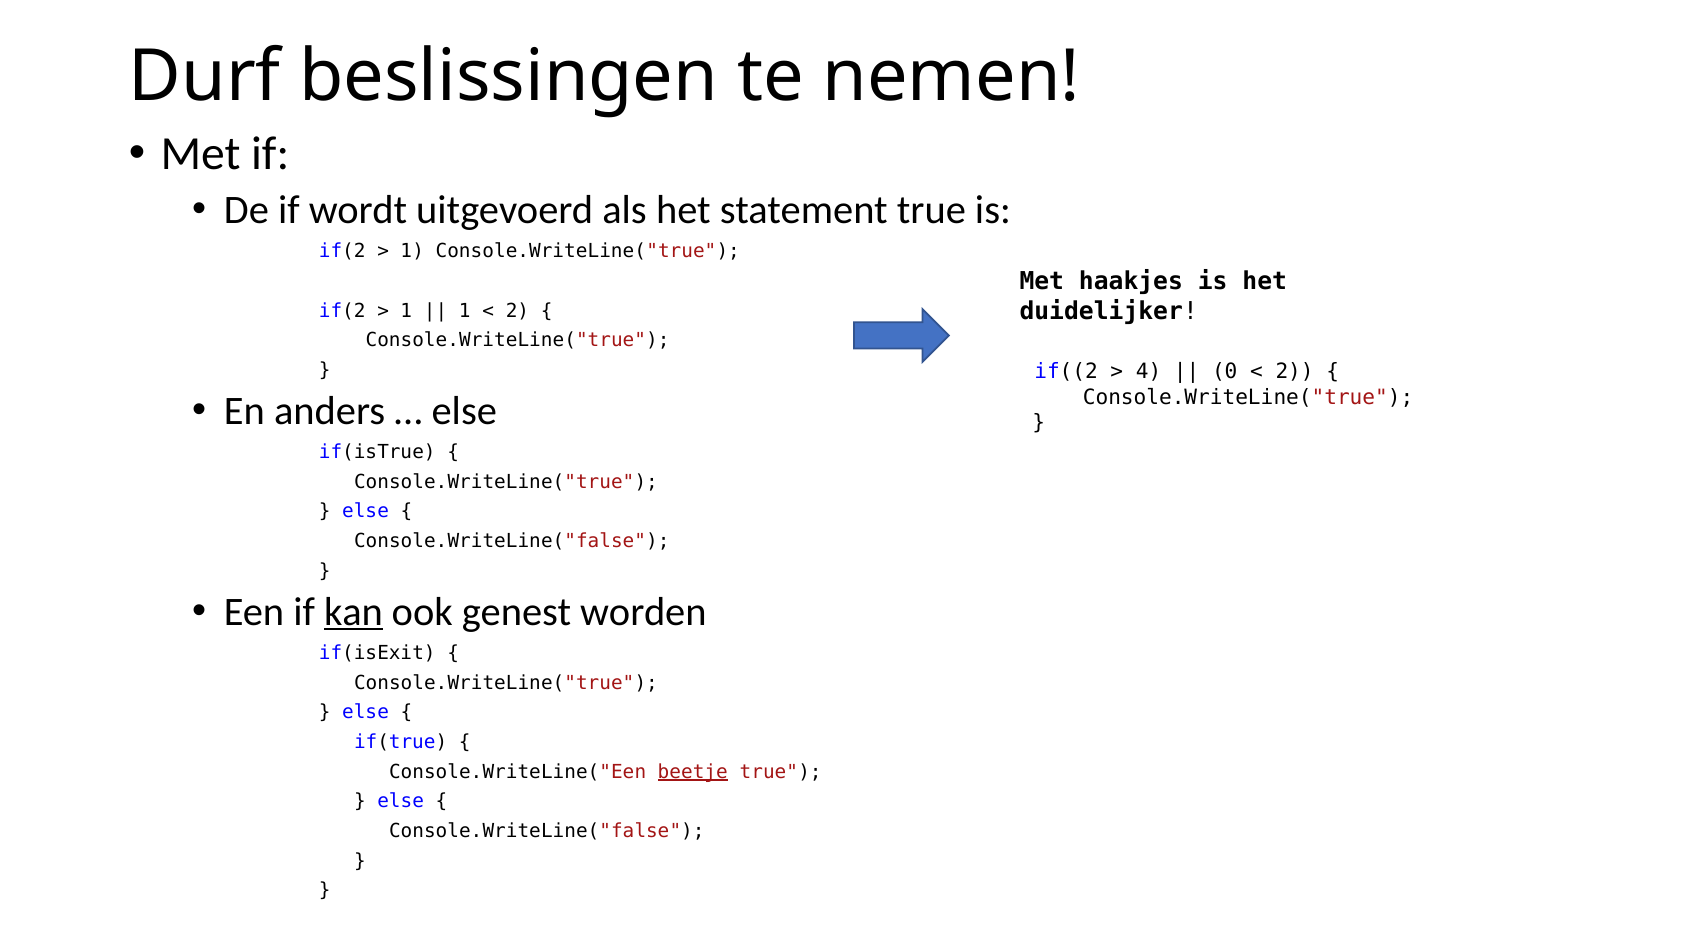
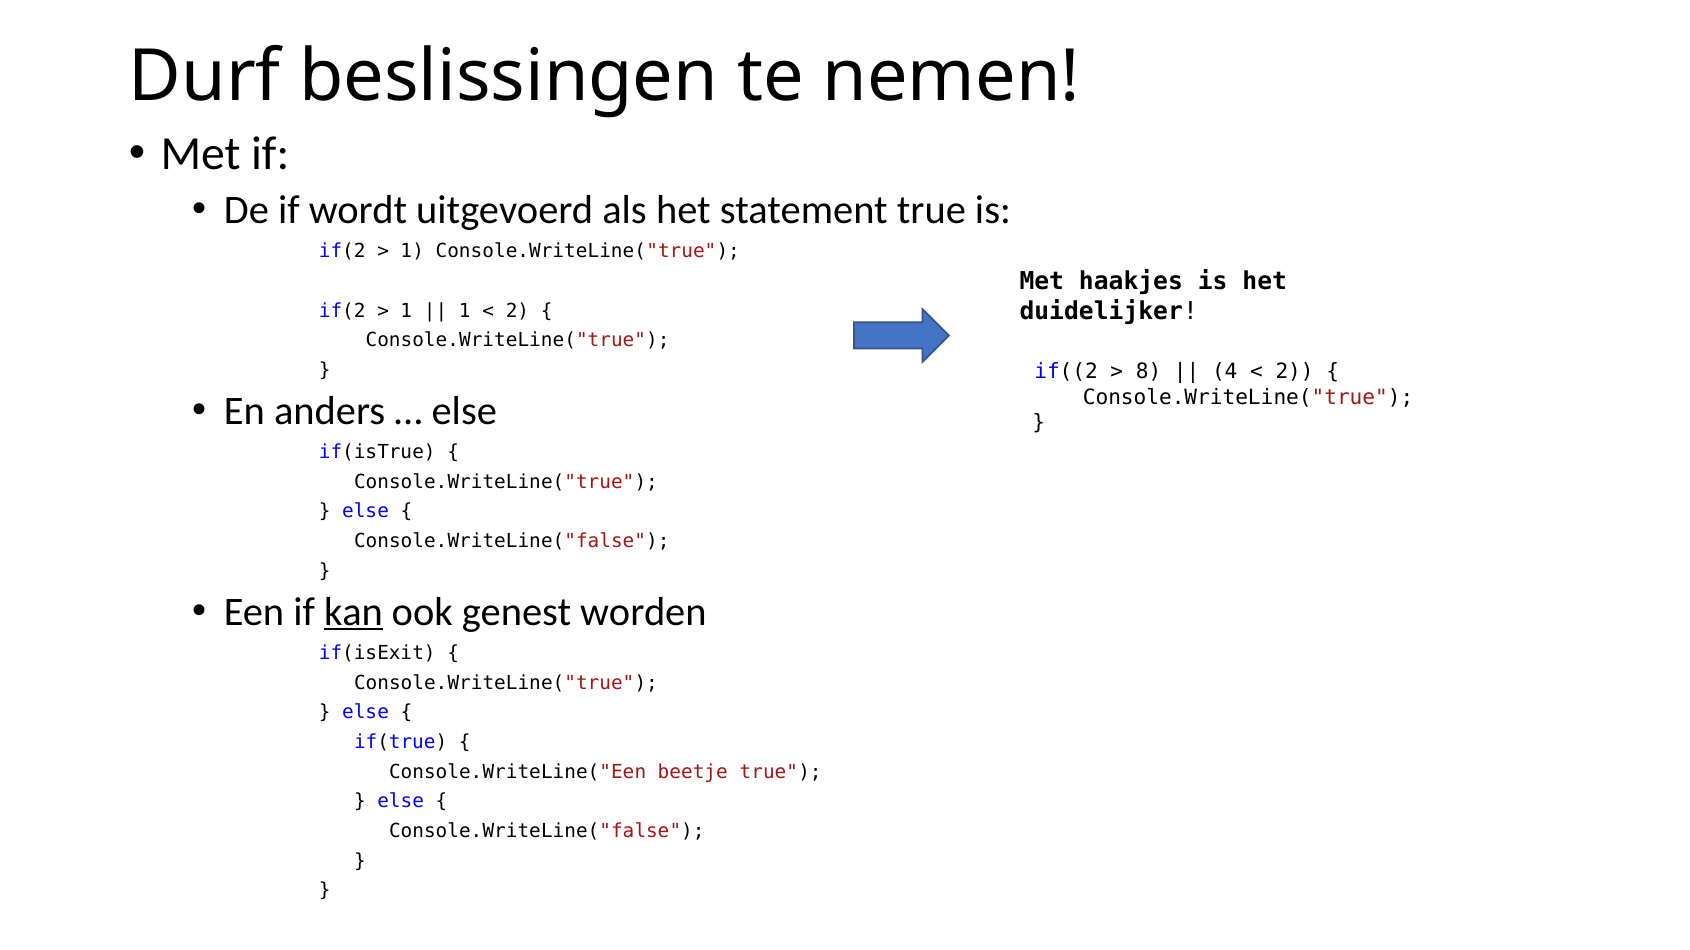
4: 4 -> 8
0: 0 -> 4
beetje underline: present -> none
